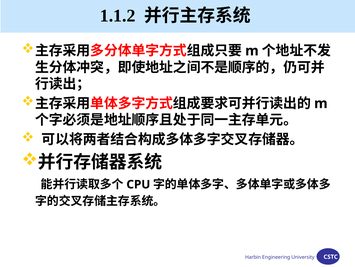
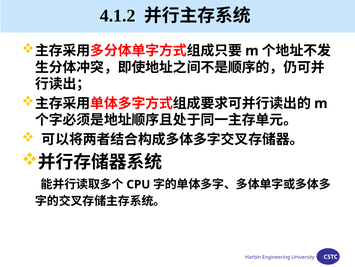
1.1.2: 1.1.2 -> 4.1.2
